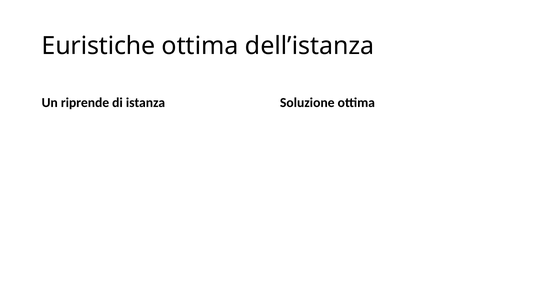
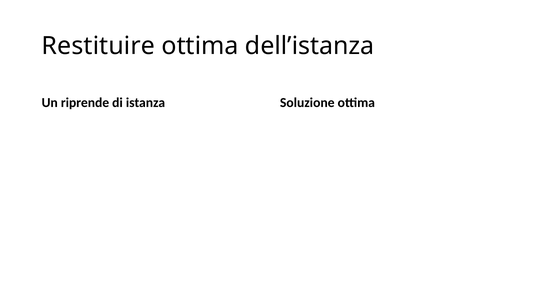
Euristiche: Euristiche -> Restituire
